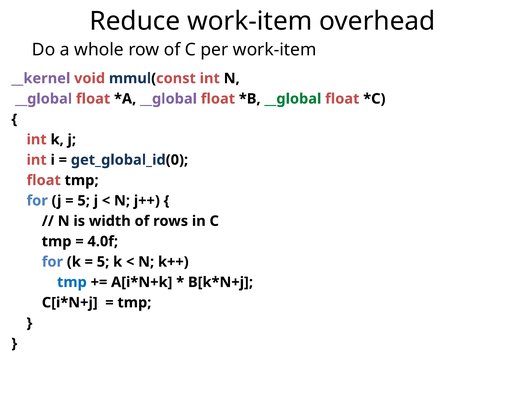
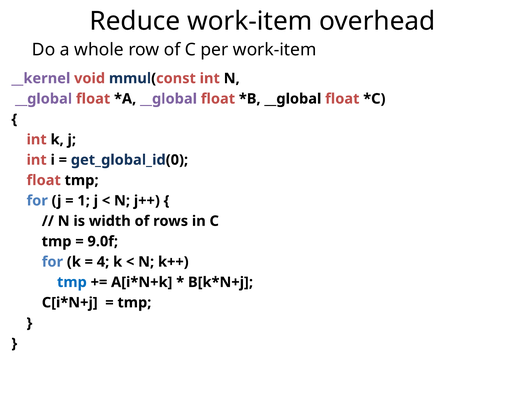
__global at (293, 99) colour: green -> black
5 at (84, 201): 5 -> 1
4.0f: 4.0f -> 9.0f
5 at (103, 262): 5 -> 4
